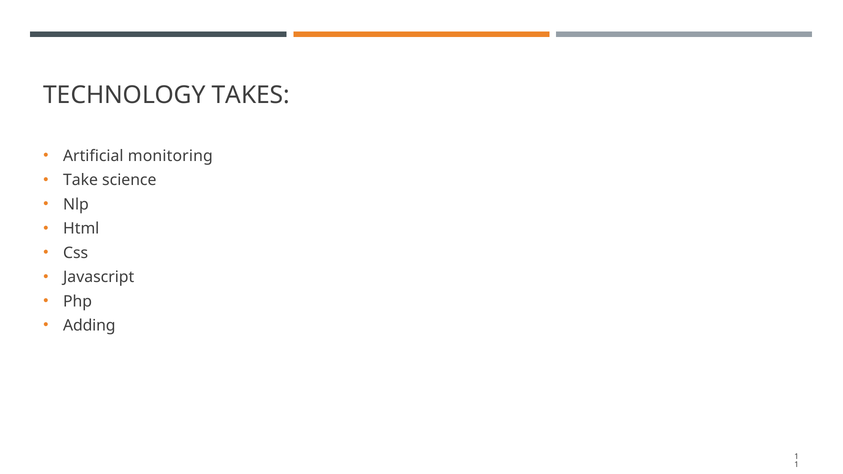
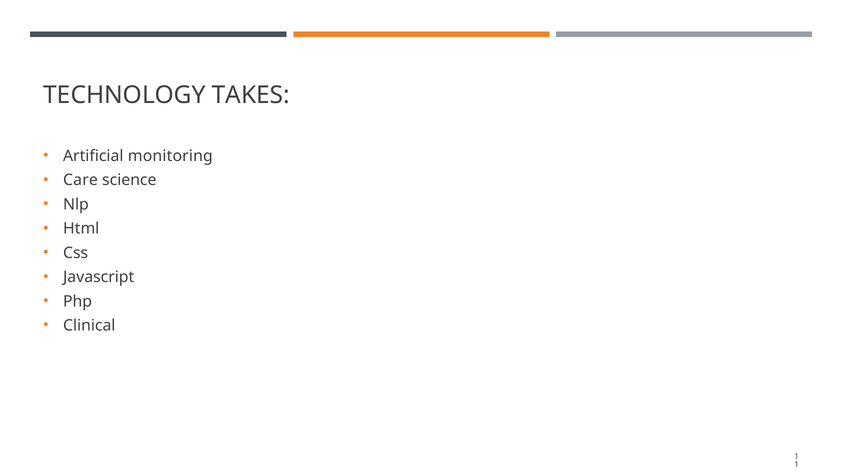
Take: Take -> Care
Adding: Adding -> Clinical
